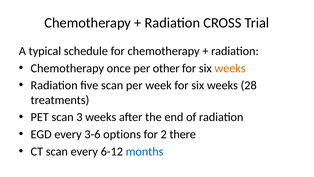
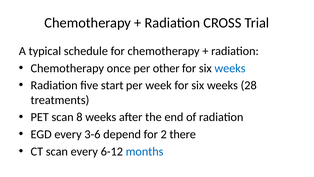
weeks at (230, 68) colour: orange -> blue
five scan: scan -> start
3: 3 -> 8
options: options -> depend
